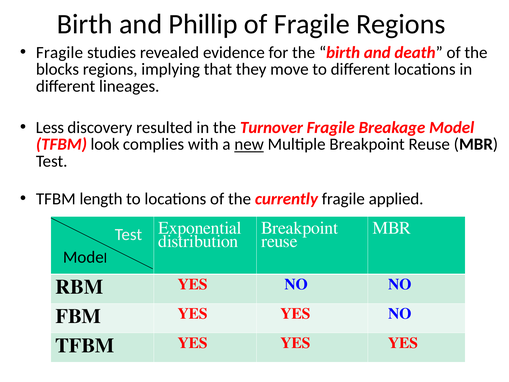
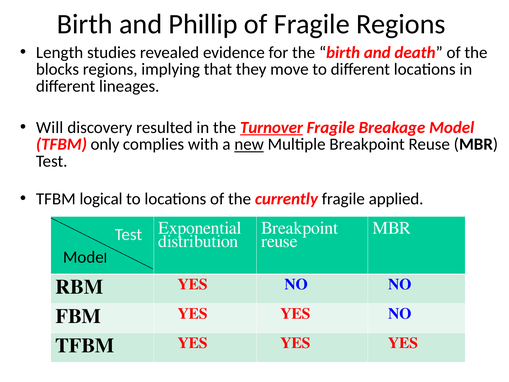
Fragile at (60, 53): Fragile -> Length
Less: Less -> Will
Turnover underline: none -> present
look: look -> only
length: length -> logical
